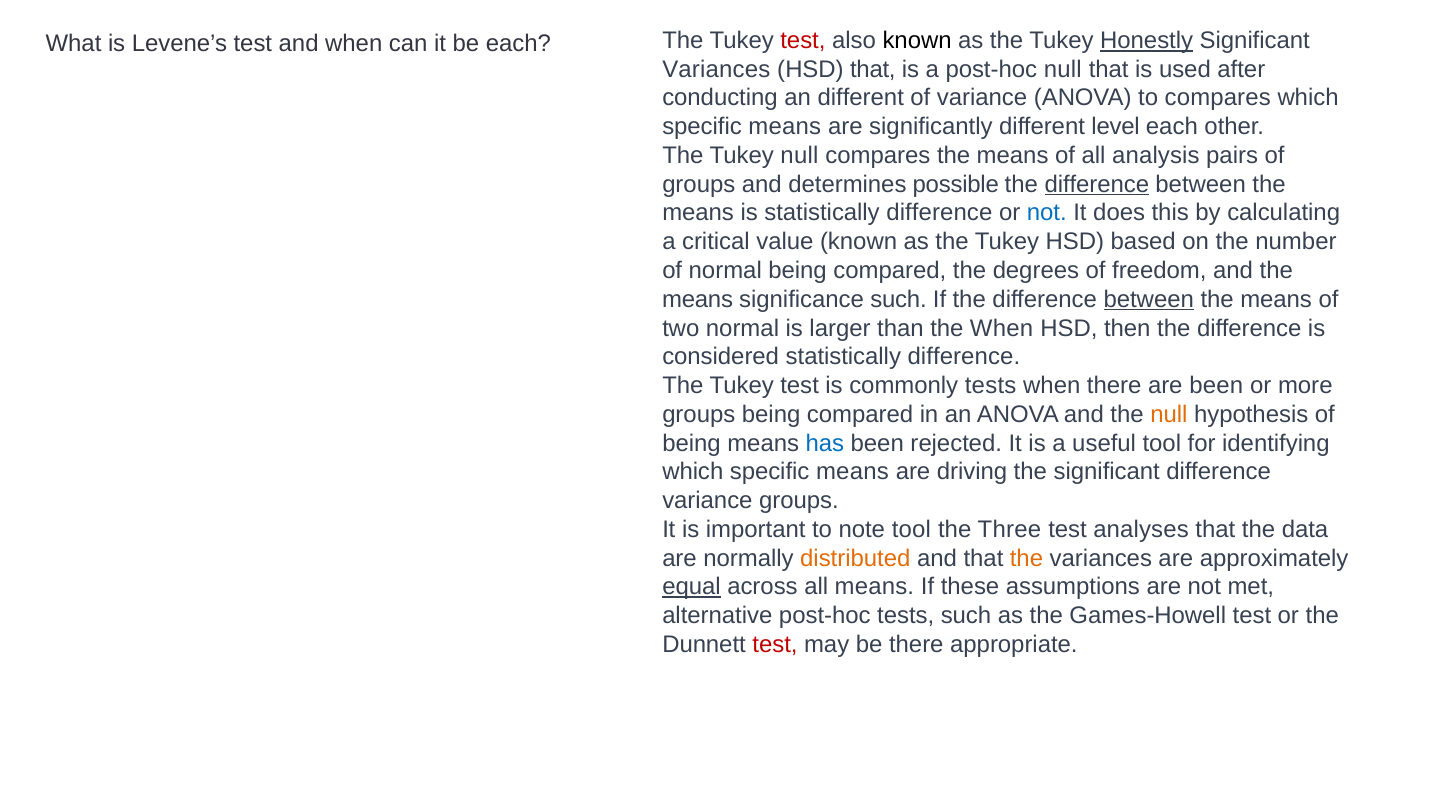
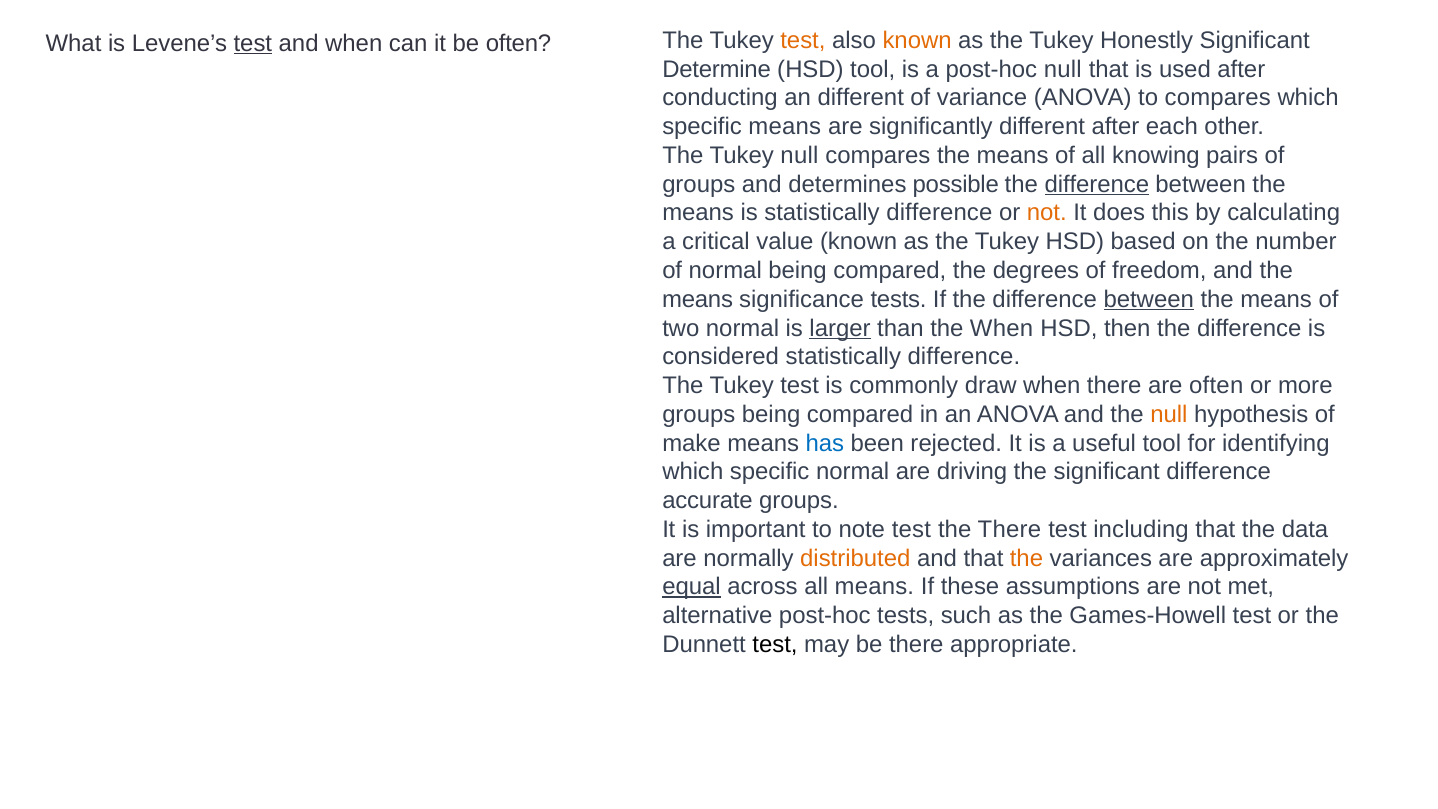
test at (803, 41) colour: red -> orange
known at (917, 41) colour: black -> orange
Honestly underline: present -> none
test at (253, 43) underline: none -> present
be each: each -> often
Variances at (716, 69): Variances -> Determine
HSD that: that -> tool
different level: level -> after
analysis: analysis -> knowing
not at (1047, 213) colour: blue -> orange
significance such: such -> tests
larger underline: none -> present
commonly tests: tests -> draw
are been: been -> often
being at (691, 443): being -> make
means at (852, 472): means -> normal
variance at (707, 501): variance -> accurate
note tool: tool -> test
the Three: Three -> There
analyses: analyses -> including
test at (775, 644) colour: red -> black
